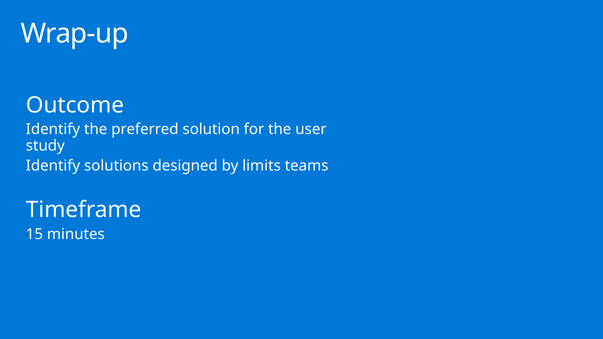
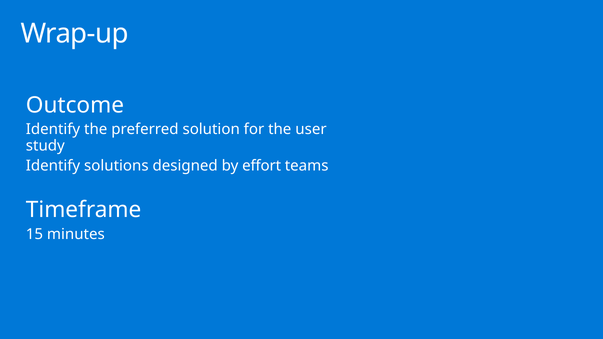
limits: limits -> effort
